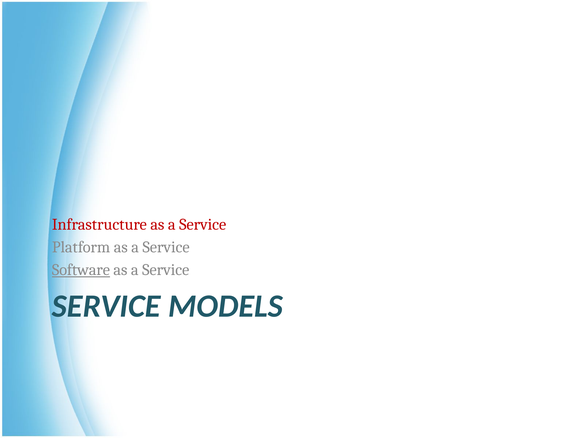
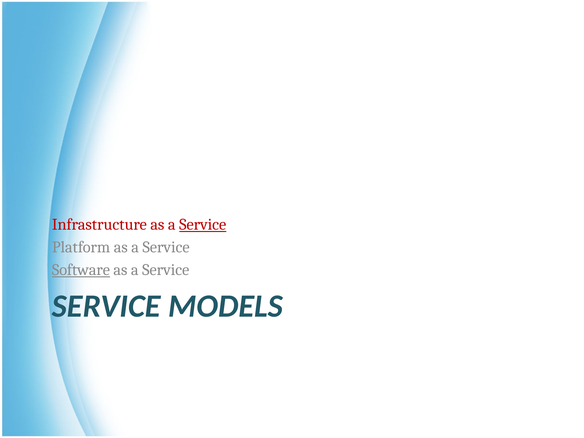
Service at (203, 224) underline: none -> present
